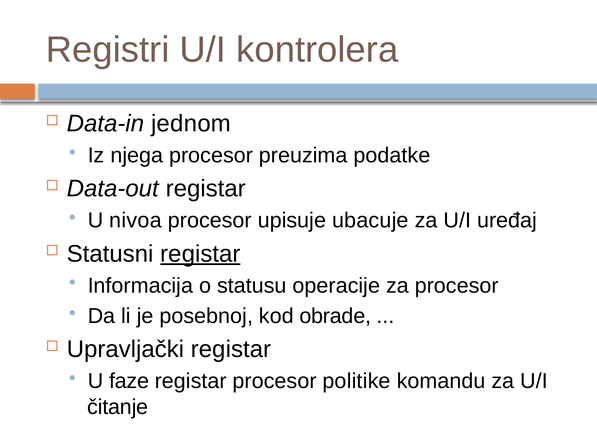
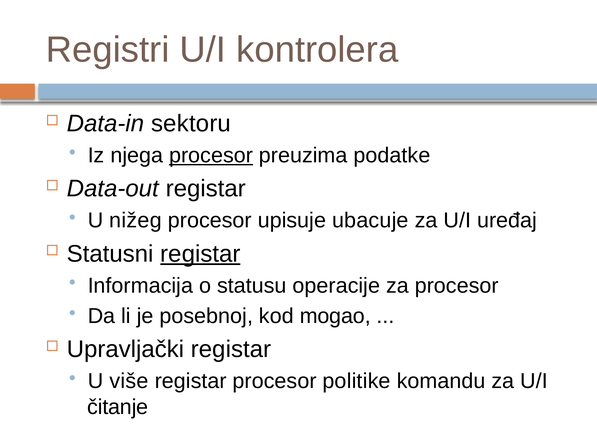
jednom: jednom -> sektoru
procesor at (211, 155) underline: none -> present
nivoa: nivoa -> nižeg
obrade: obrade -> mogao
faze: faze -> više
